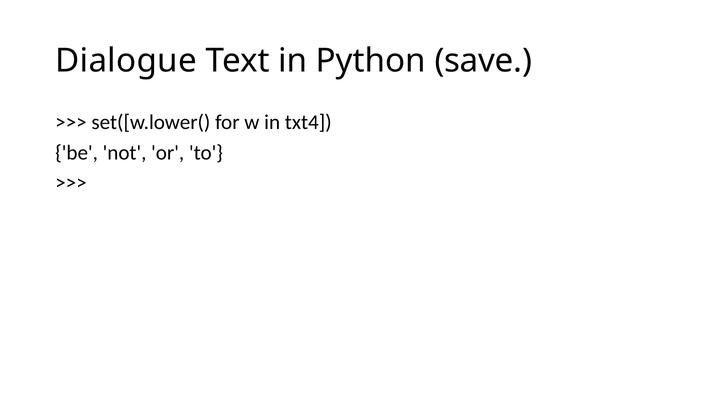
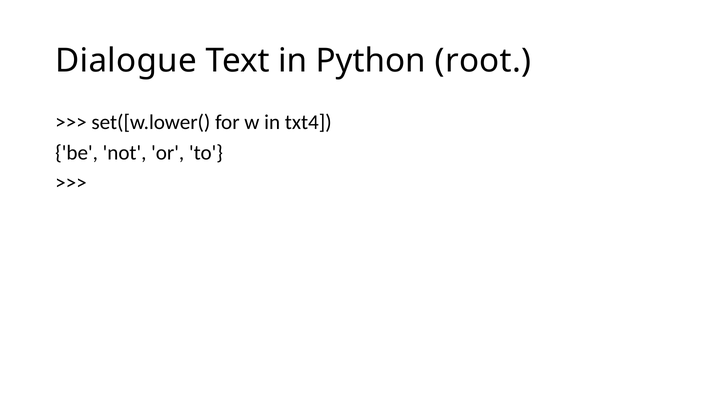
save: save -> root
